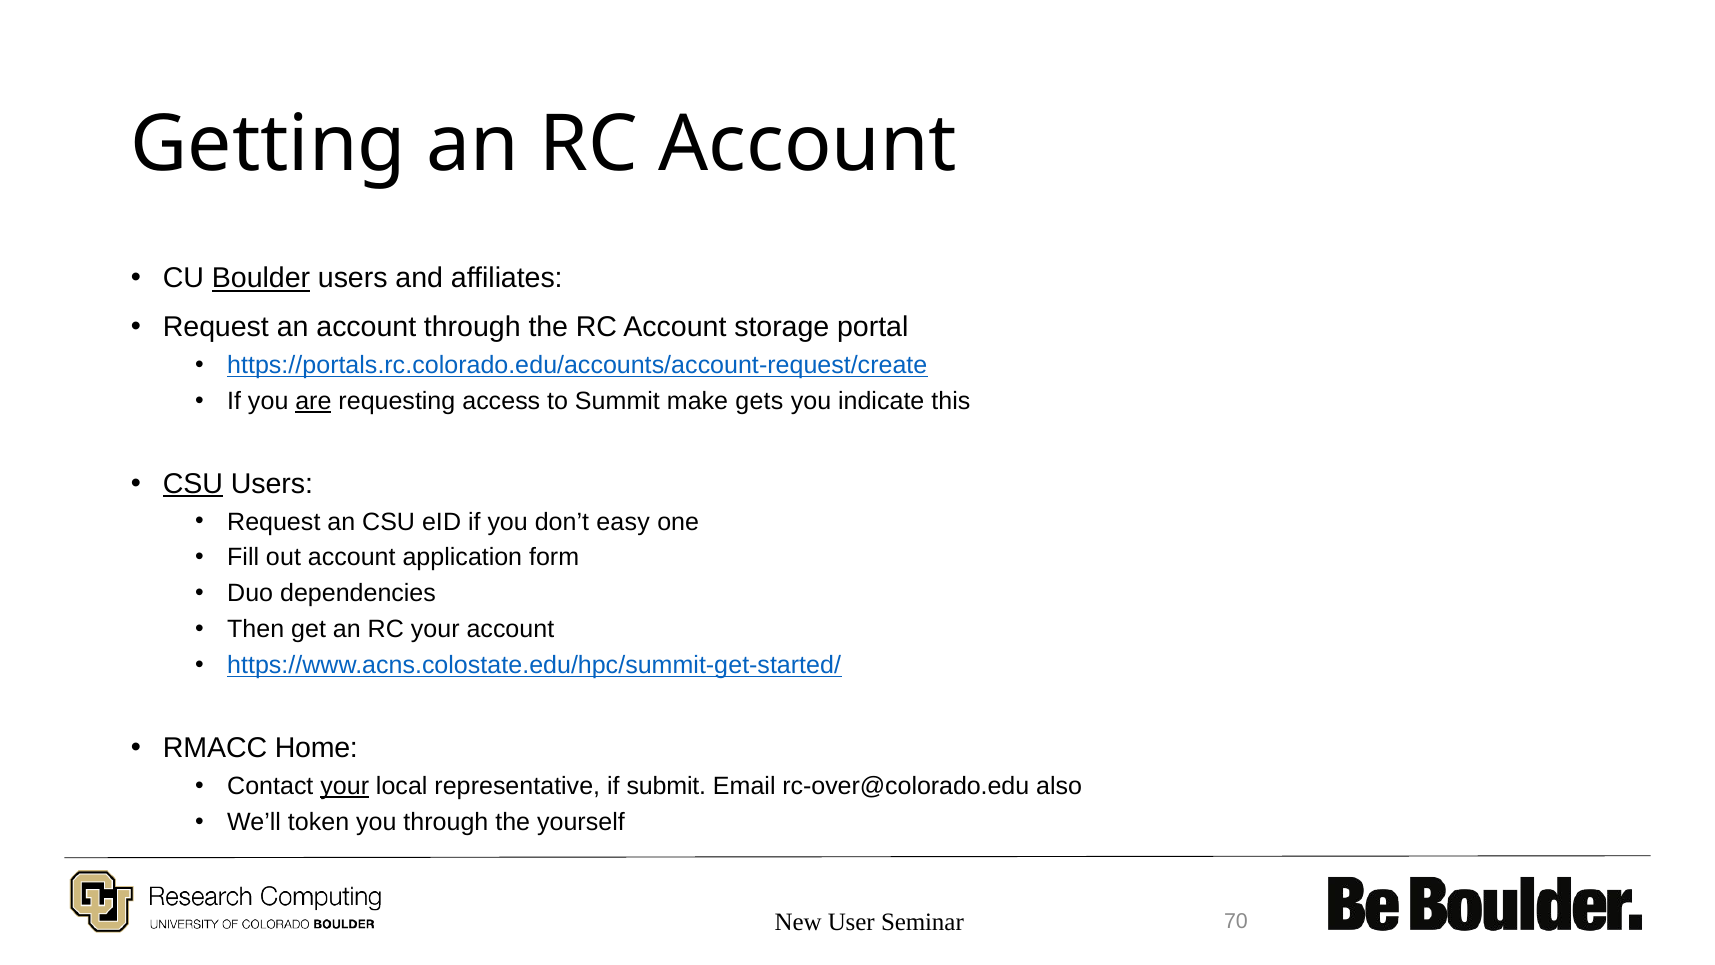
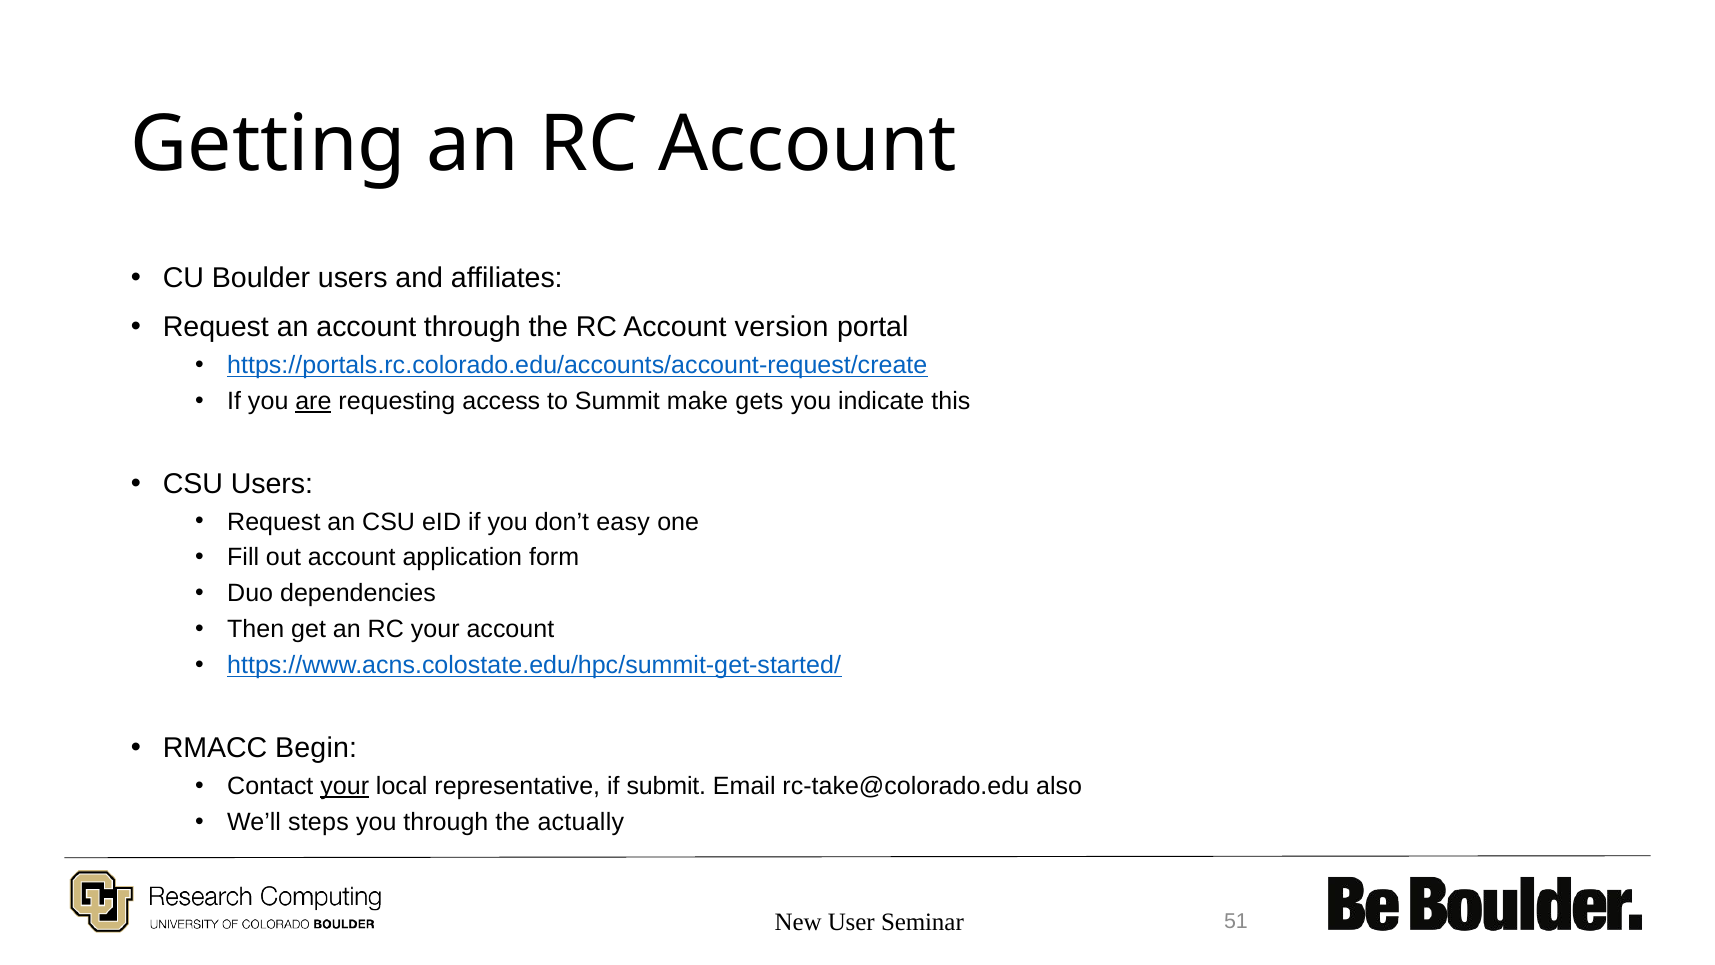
Boulder underline: present -> none
storage: storage -> version
CSU at (193, 484) underline: present -> none
Home: Home -> Begin
rc-over@colorado.edu: rc-over@colorado.edu -> rc-take@colorado.edu
token: token -> steps
yourself: yourself -> actually
70: 70 -> 51
